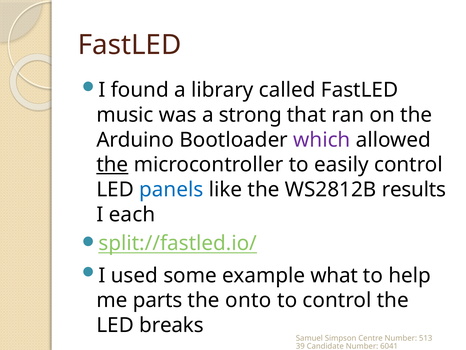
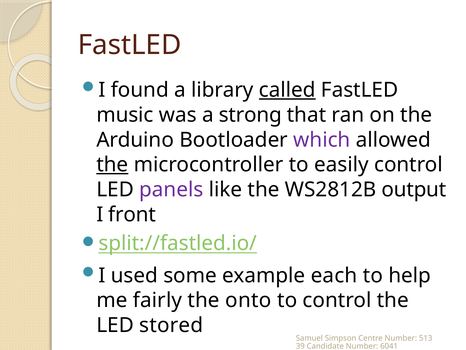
called underline: none -> present
panels colour: blue -> purple
results: results -> output
each: each -> front
what: what -> each
parts: parts -> fairly
breaks: breaks -> stored
